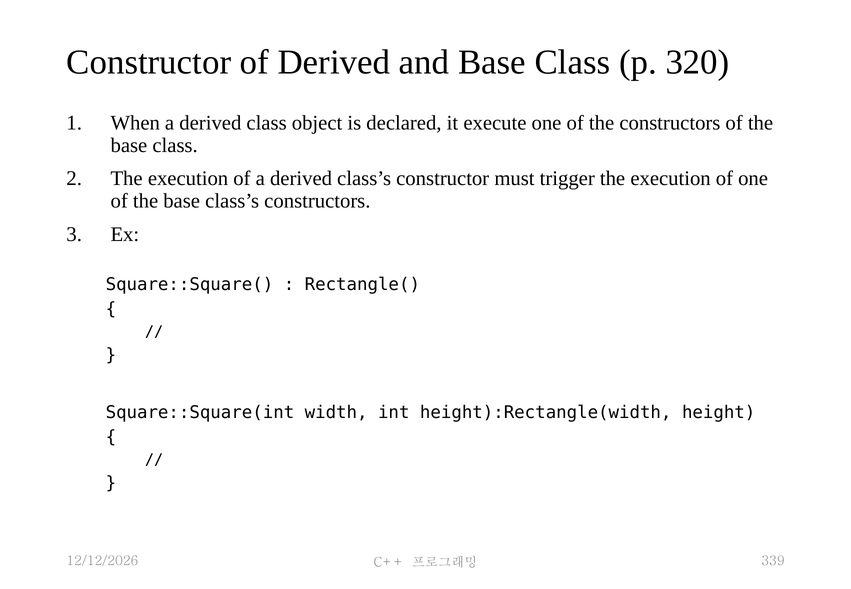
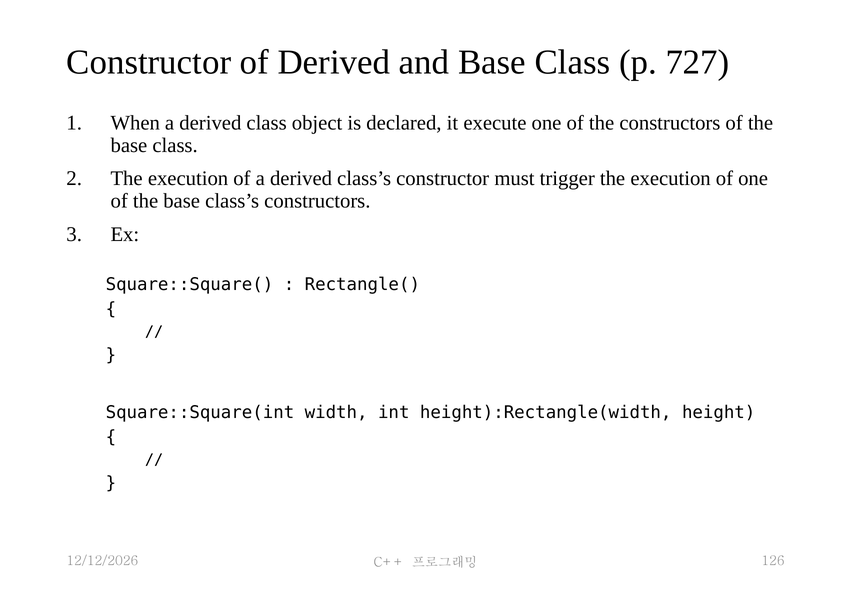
320: 320 -> 727
339: 339 -> 126
